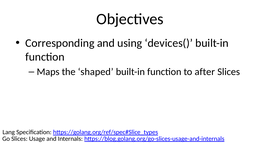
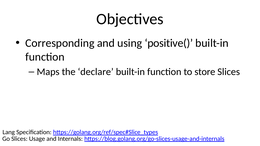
devices(: devices( -> positive(
shaped: shaped -> declare
after: after -> store
